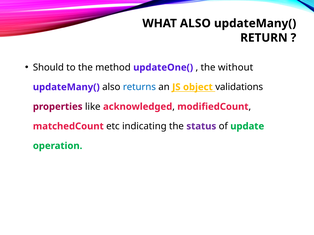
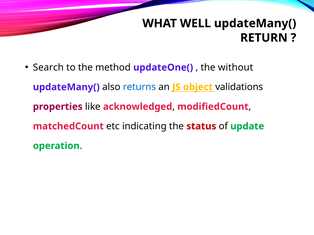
WHAT ALSO: ALSO -> WELL
Should: Should -> Search
status colour: purple -> red
